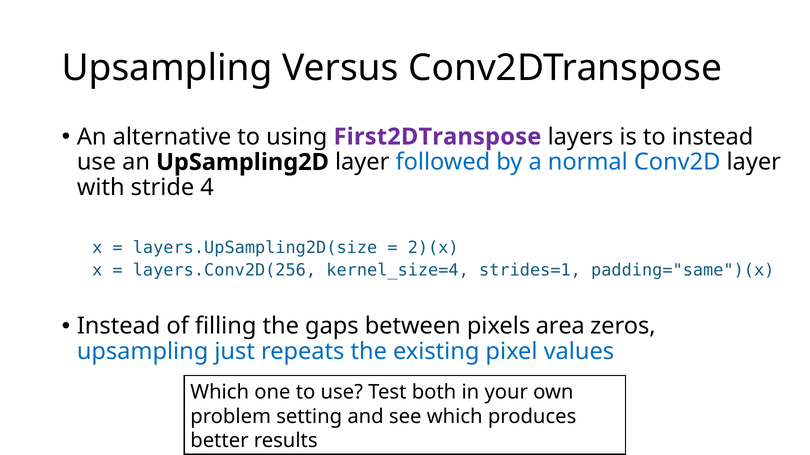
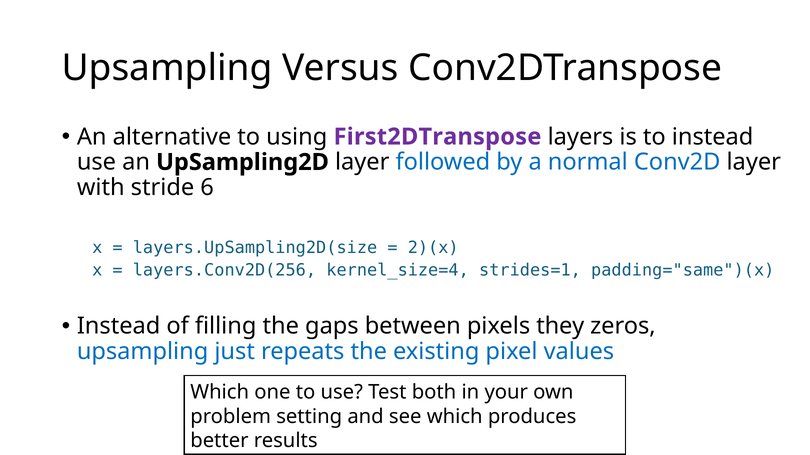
4: 4 -> 6
area: area -> they
